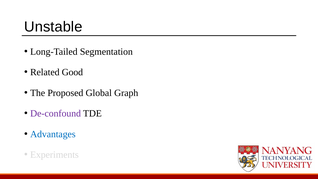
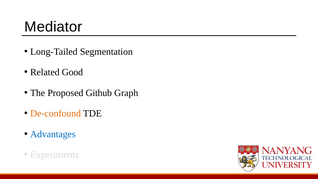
Unstable: Unstable -> Mediator
Global: Global -> Github
De-confound colour: purple -> orange
